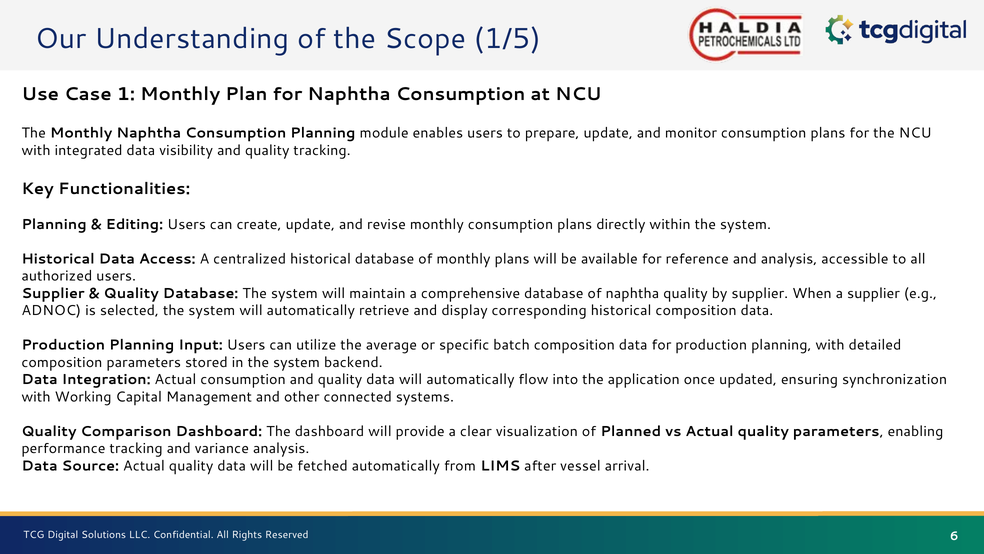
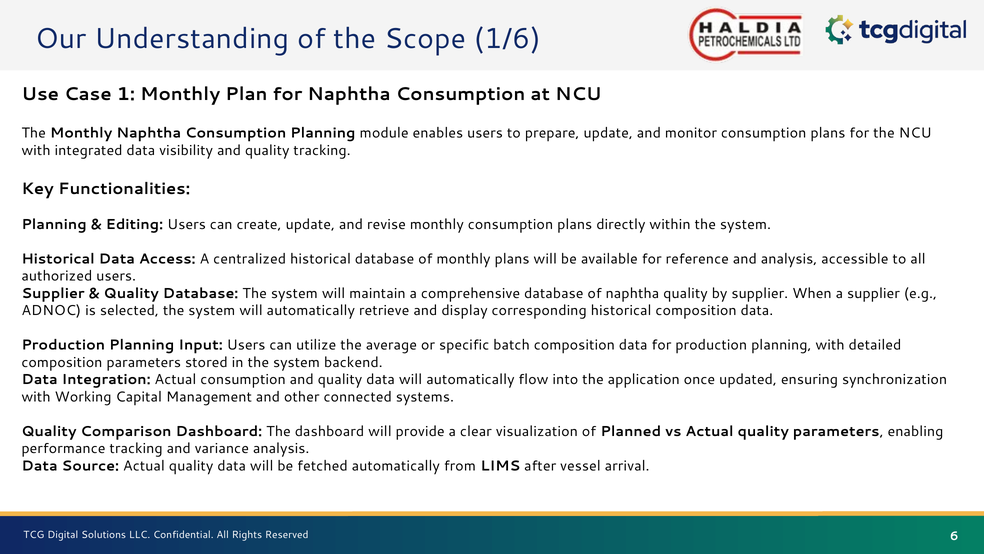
1/5: 1/5 -> 1/6
